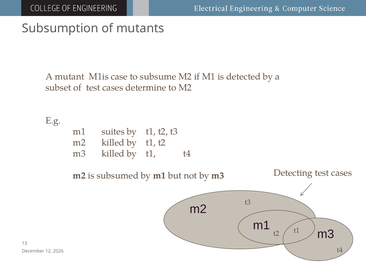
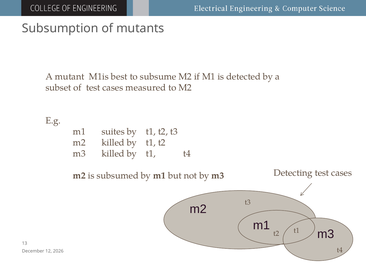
case: case -> best
determine: determine -> measured
